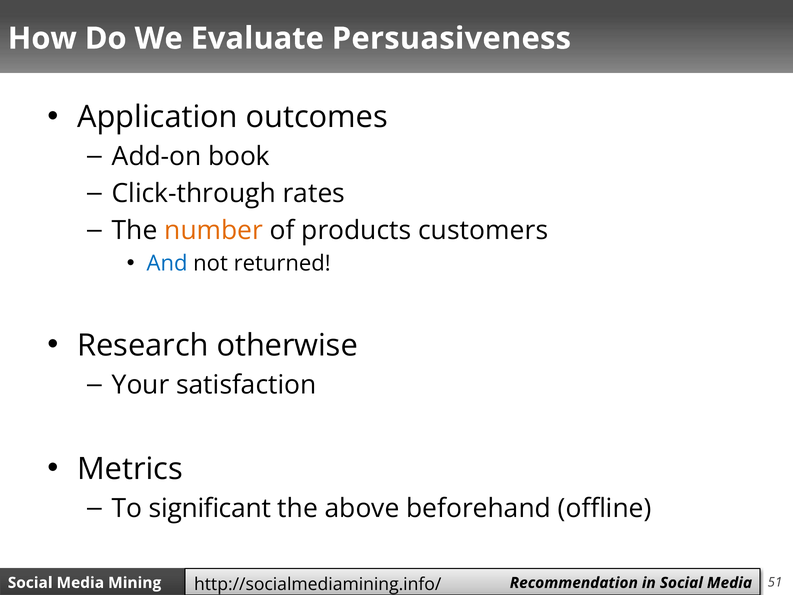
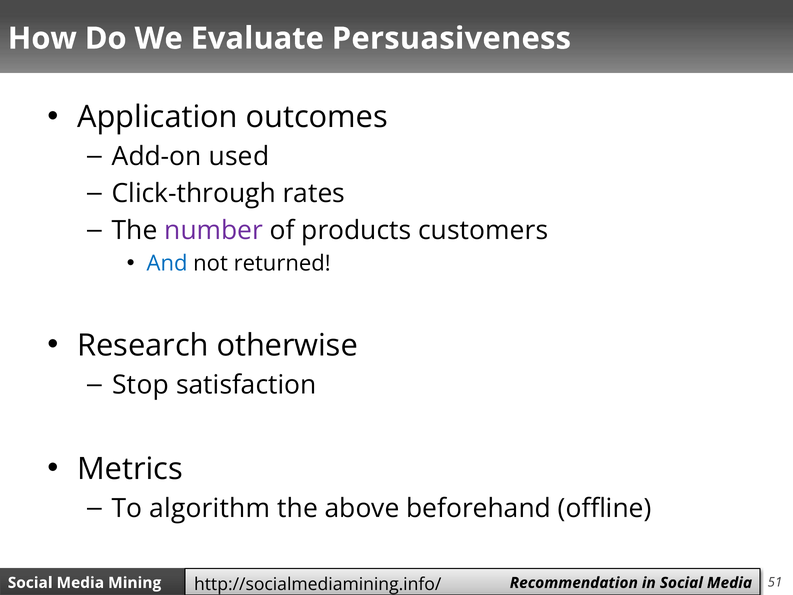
book: book -> used
number colour: orange -> purple
Your: Your -> Stop
significant: significant -> algorithm
